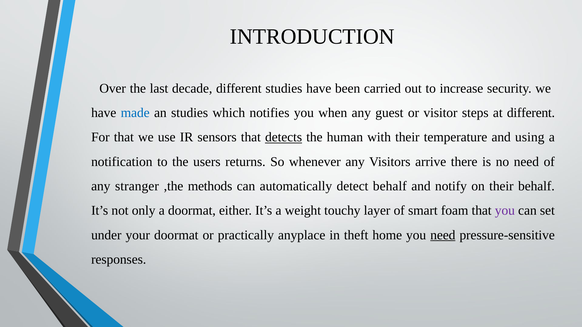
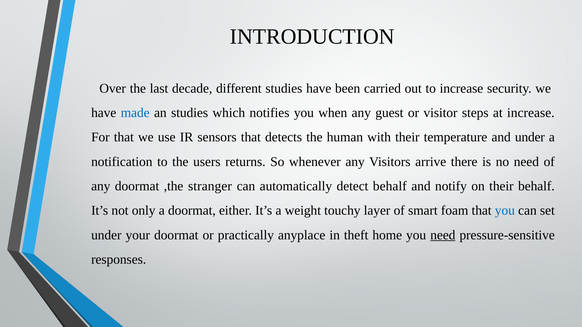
at different: different -> increase
detects underline: present -> none
and using: using -> under
any stranger: stranger -> doormat
methods: methods -> stranger
you at (505, 211) colour: purple -> blue
